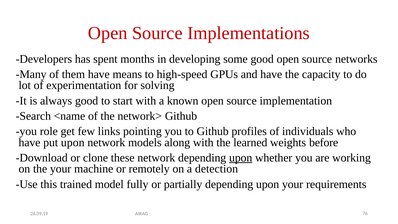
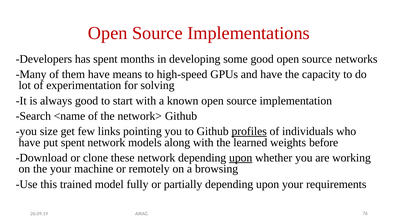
role: role -> size
profiles underline: none -> present
put upon: upon -> spent
detection: detection -> browsing
